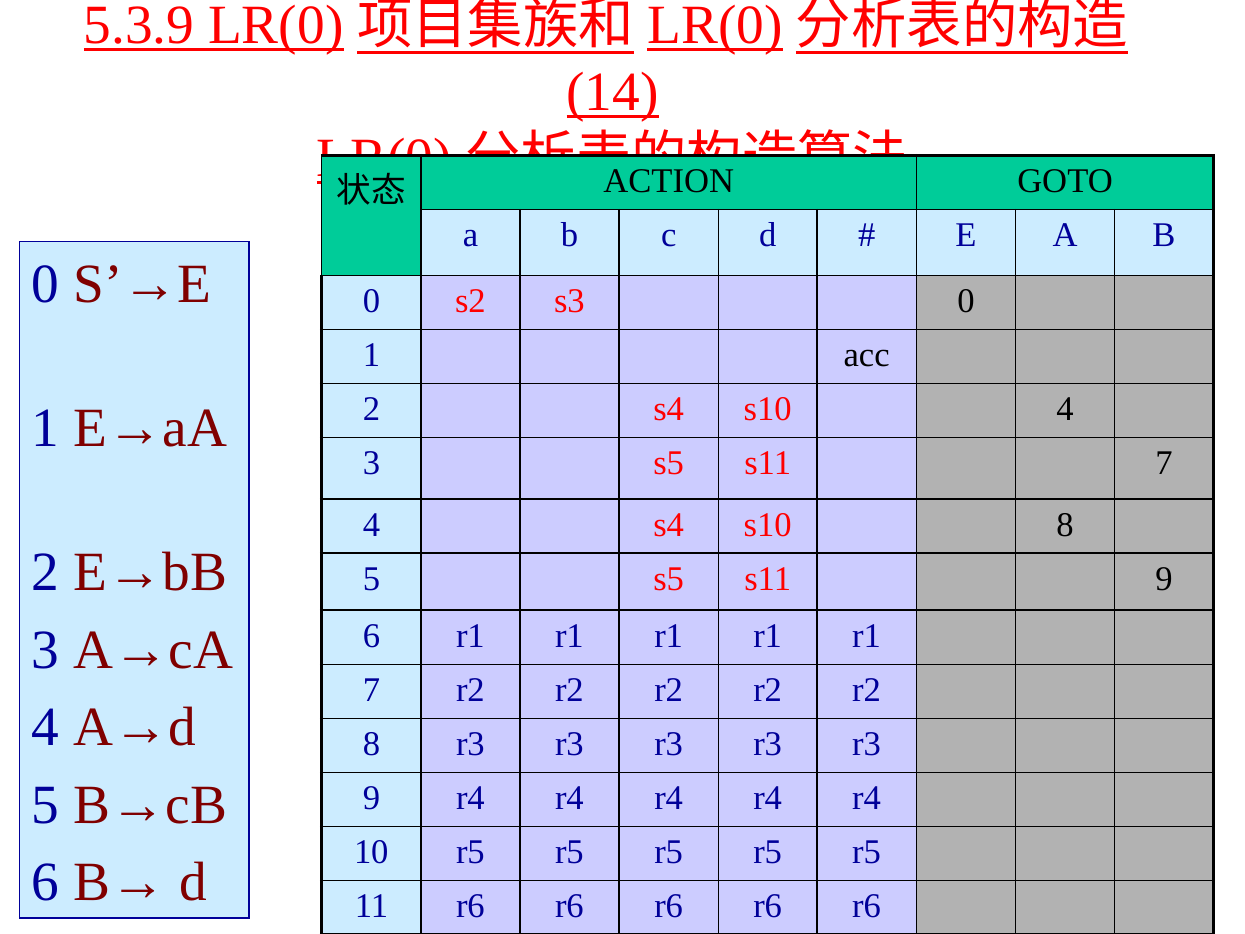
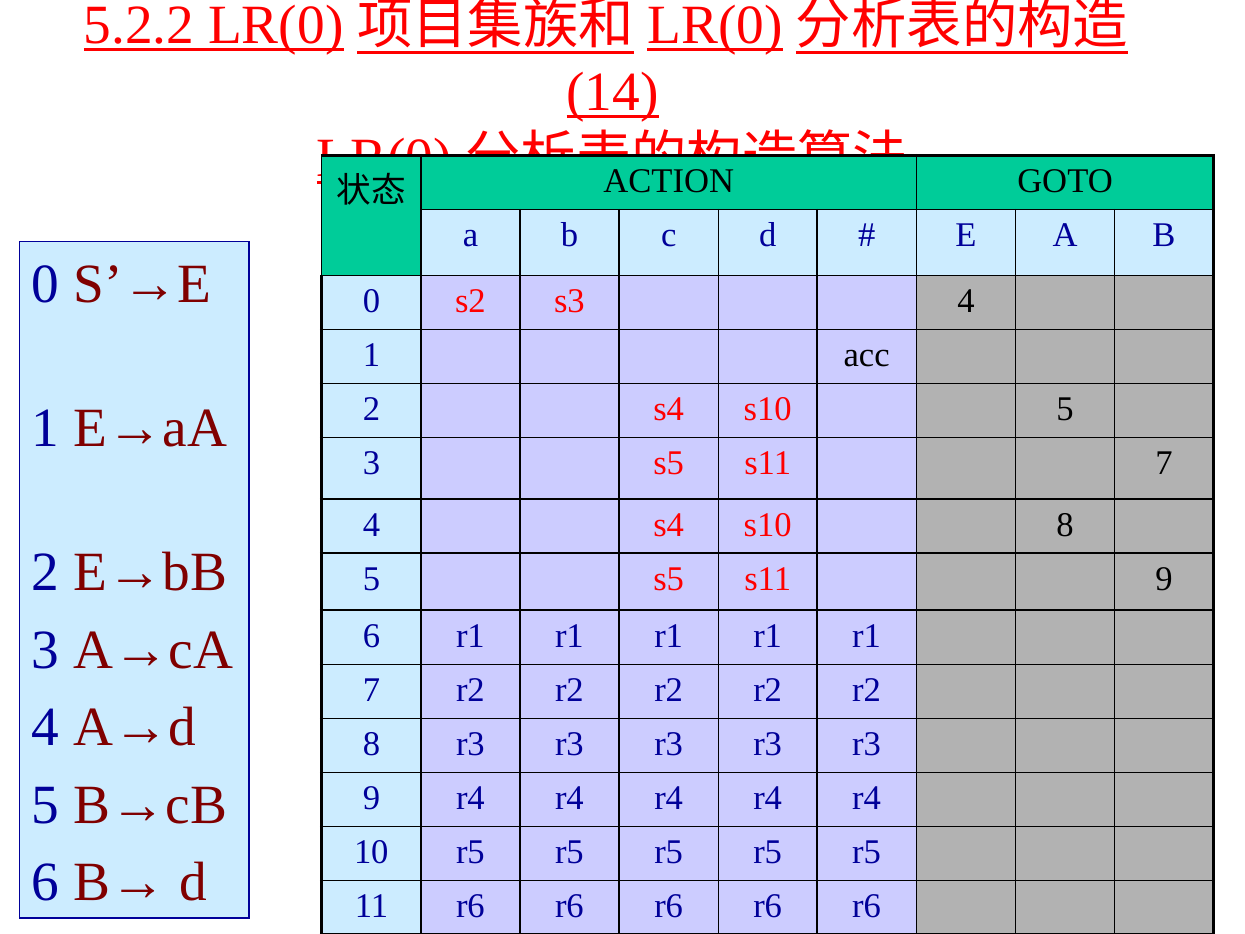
5.3.9: 5.3.9 -> 5.2.2
s3 0: 0 -> 4
s10 4: 4 -> 5
